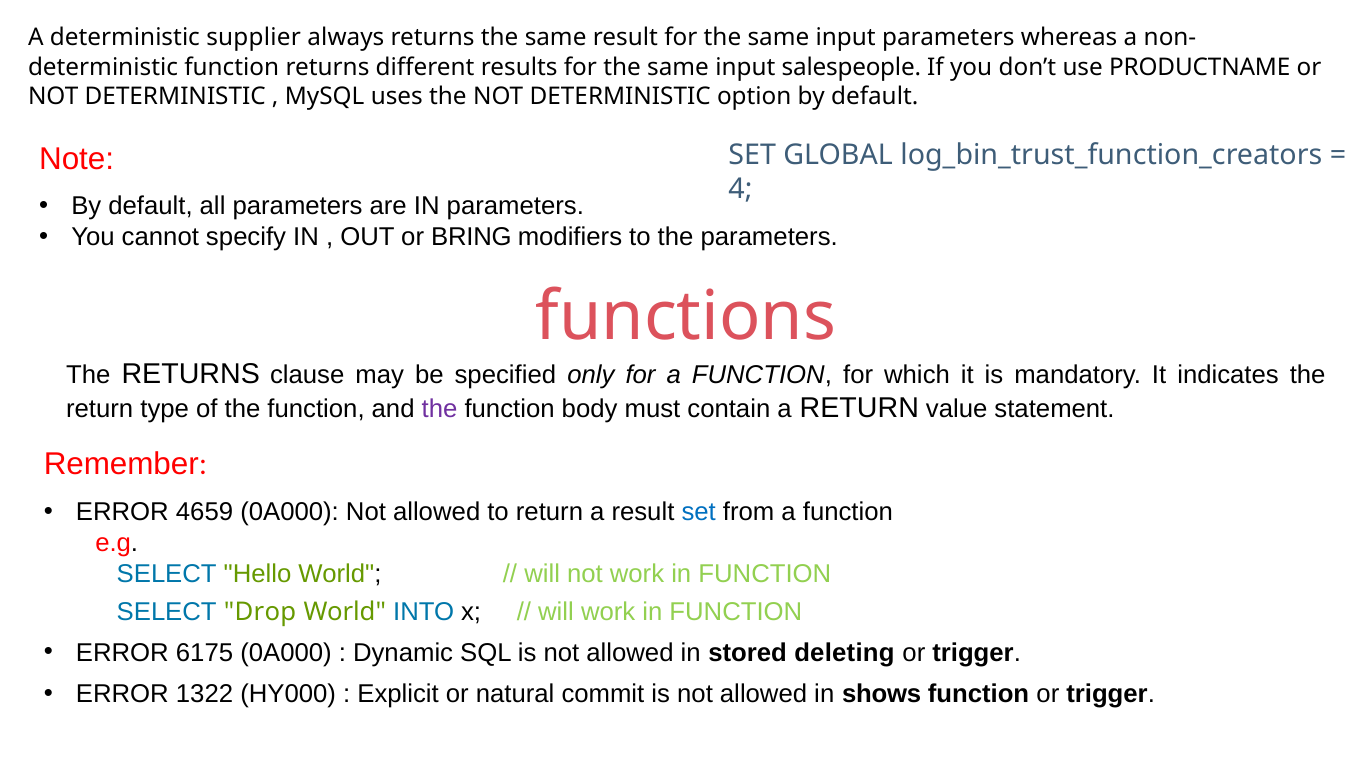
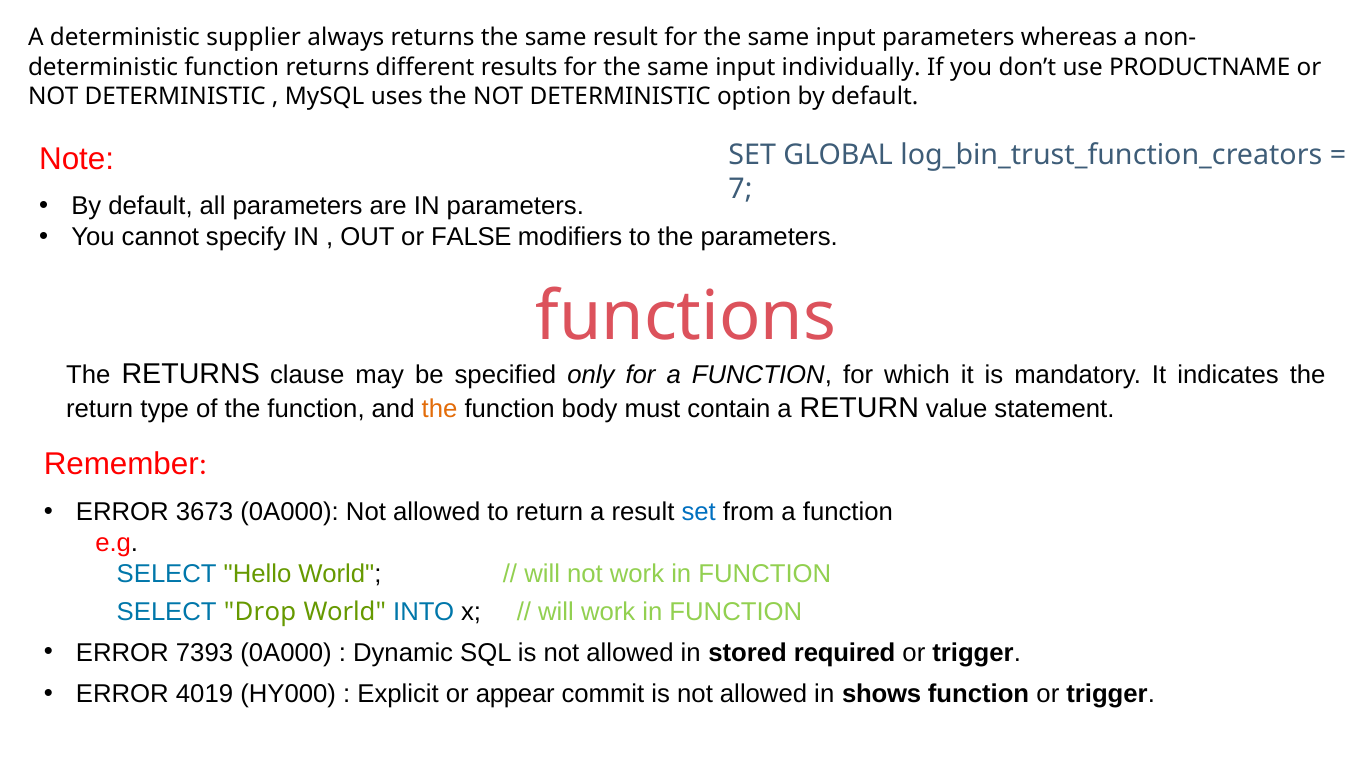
salespeople: salespeople -> individually
4: 4 -> 7
BRING: BRING -> FALSE
the at (440, 409) colour: purple -> orange
4659: 4659 -> 3673
6175: 6175 -> 7393
deleting: deleting -> required
1322: 1322 -> 4019
natural: natural -> appear
